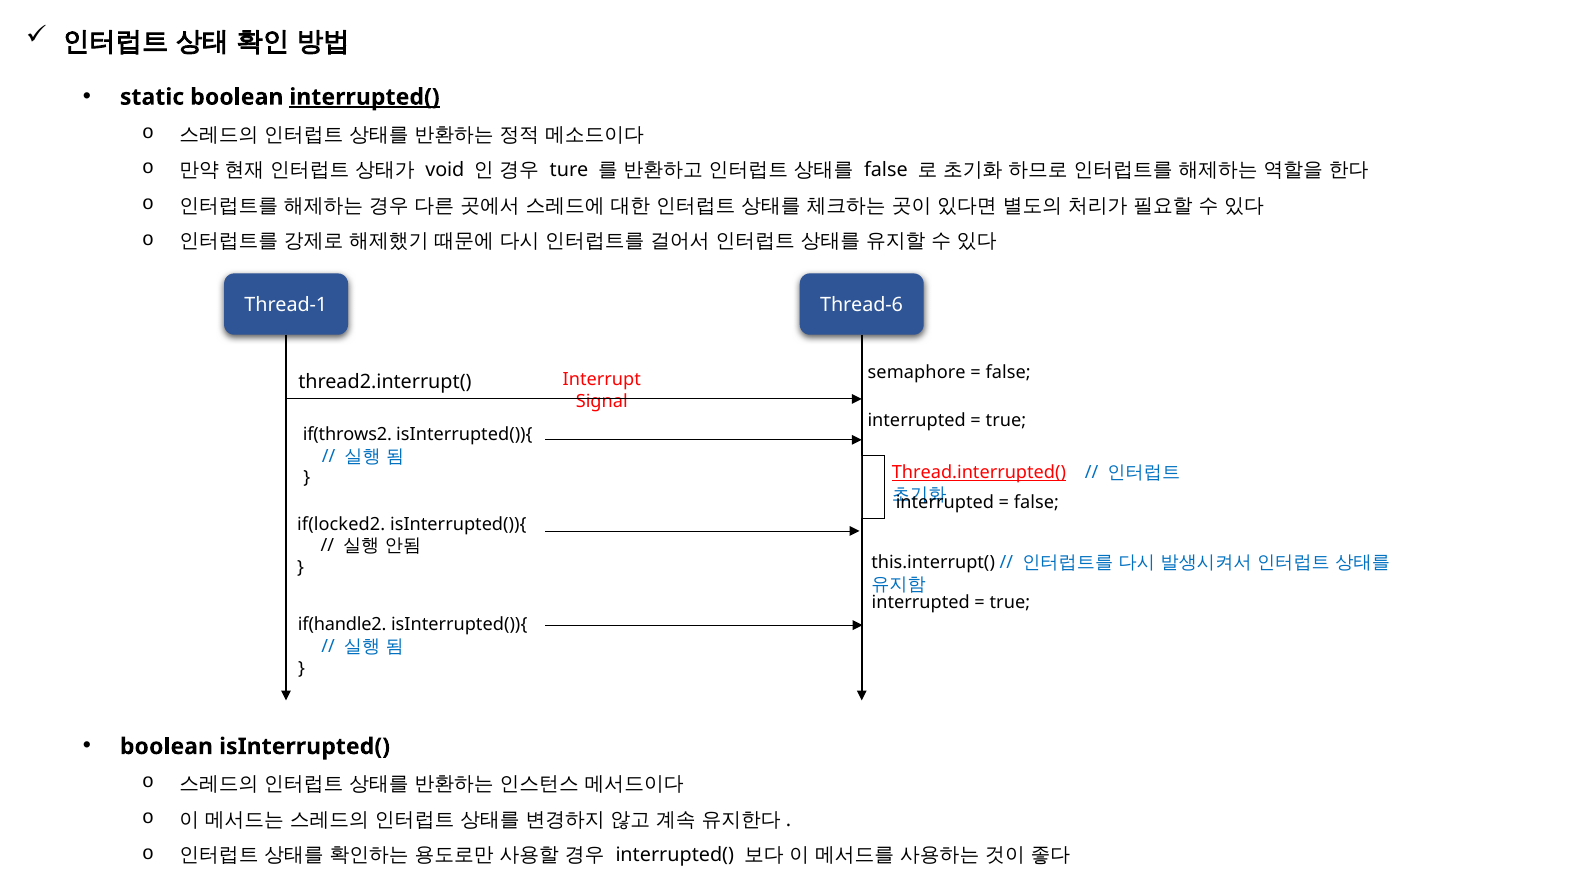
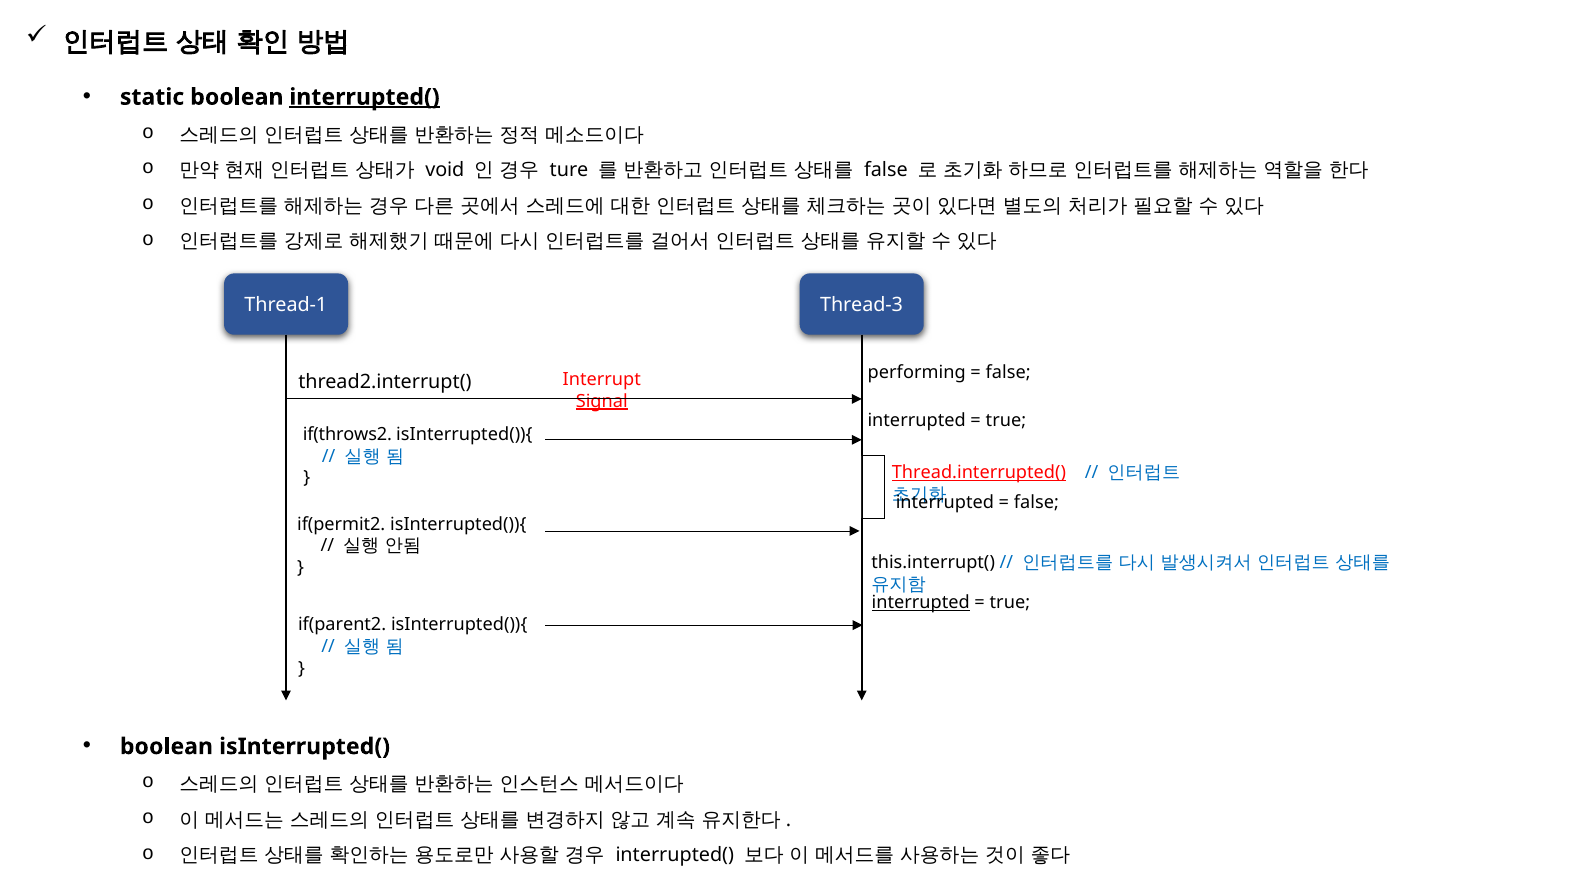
Thread-6: Thread-6 -> Thread-3
semaphore: semaphore -> performing
Signal underline: none -> present
if(locked2: if(locked2 -> if(permit2
interrupted at (921, 603) underline: none -> present
if(handle2: if(handle2 -> if(parent2
